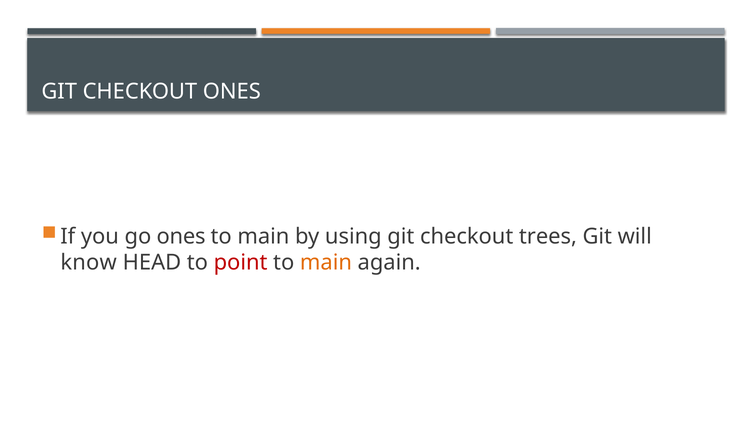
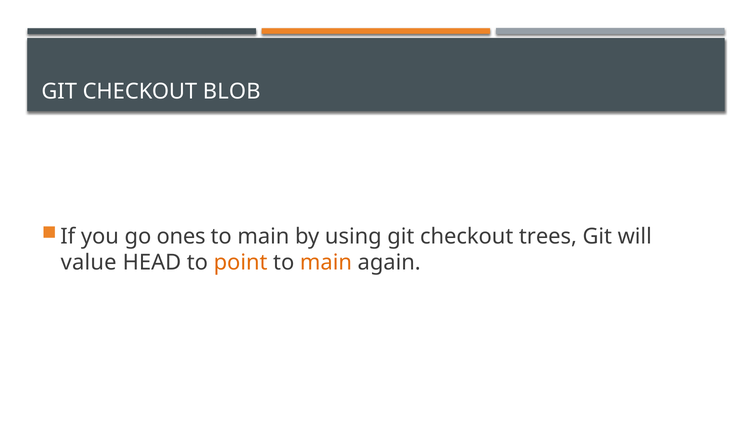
CHECKOUT ONES: ONES -> BLOB
know: know -> value
point colour: red -> orange
